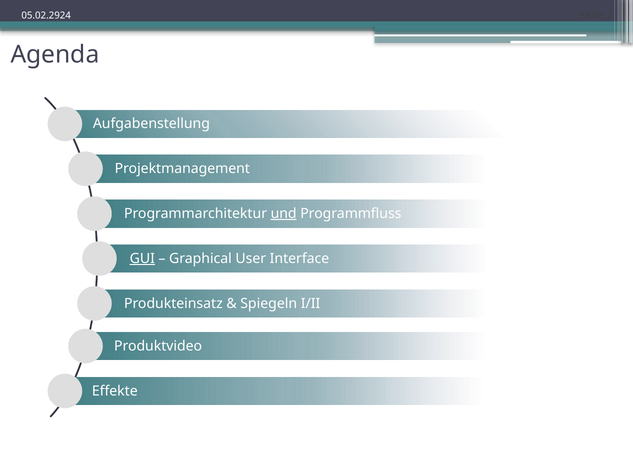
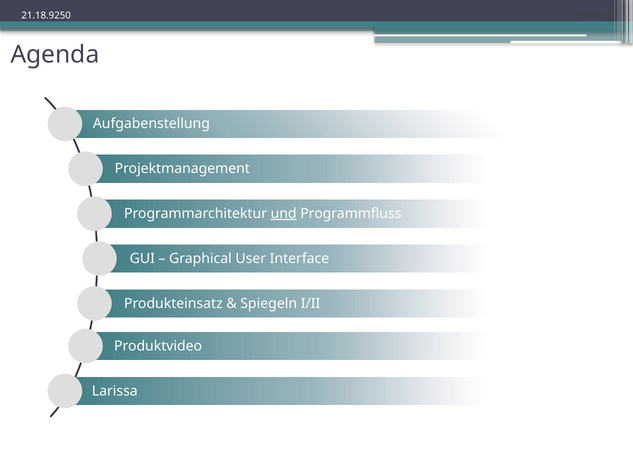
05.02.2924: 05.02.2924 -> 21.18.9250
GUI underline: present -> none
Effekte: Effekte -> Larissa
